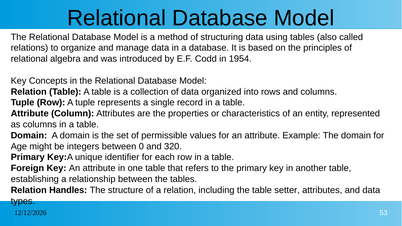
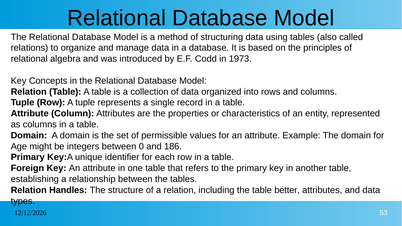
1954: 1954 -> 1973
320: 320 -> 186
setter: setter -> better
